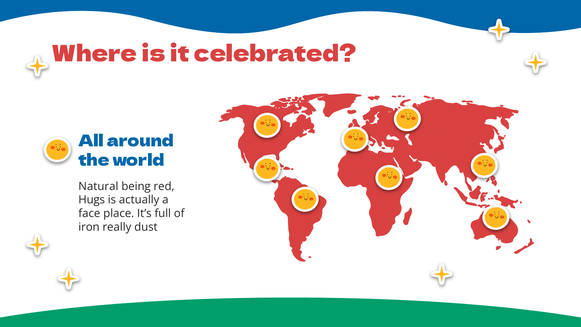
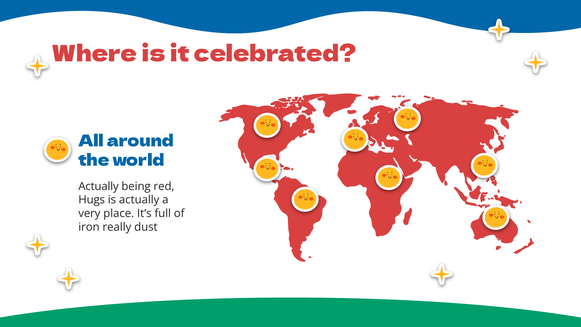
Natural at (98, 186): Natural -> Actually
face: face -> very
